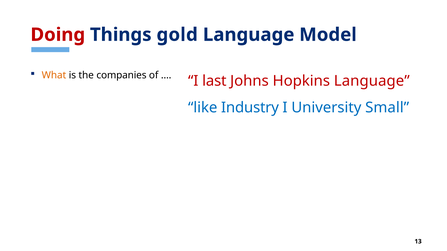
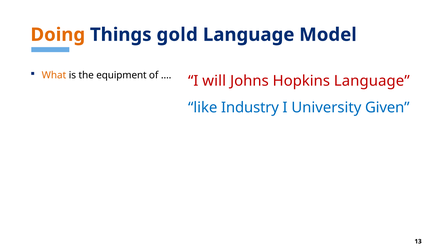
Doing colour: red -> orange
companies: companies -> equipment
last: last -> will
Small: Small -> Given
